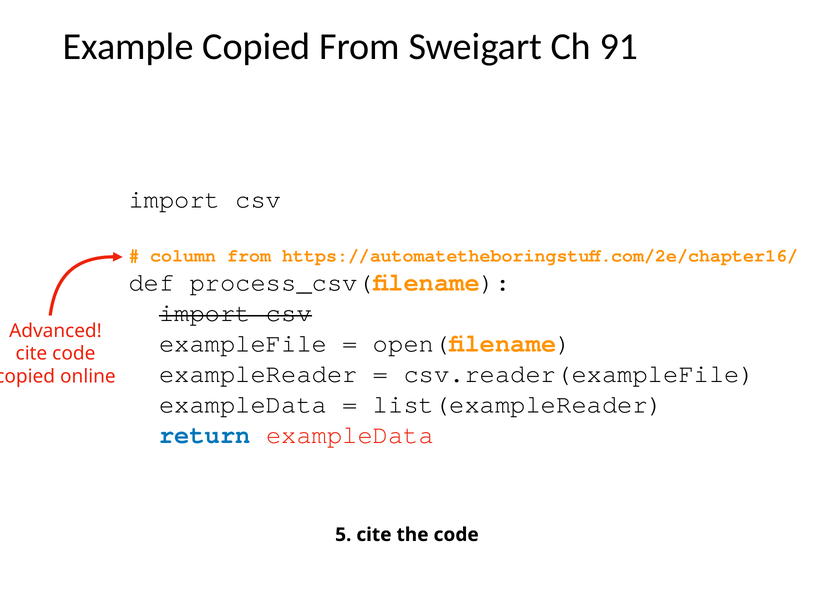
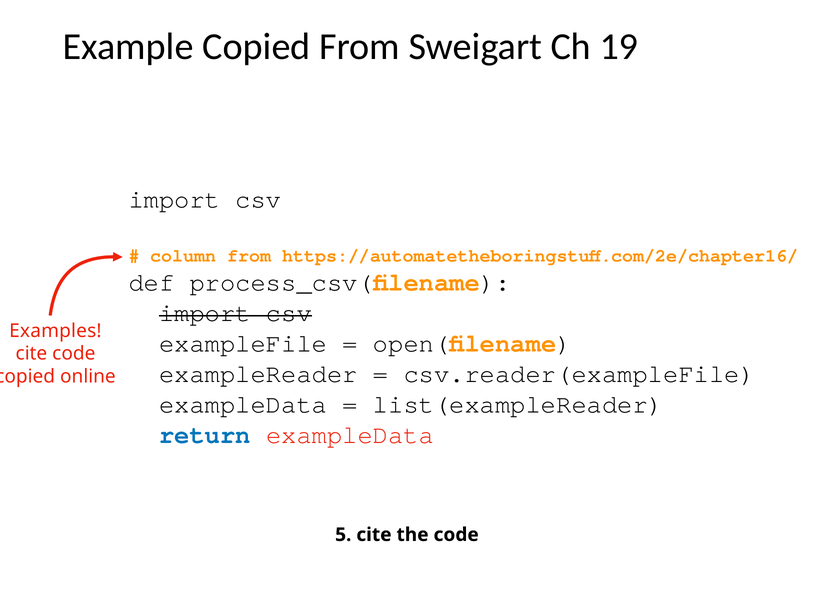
91: 91 -> 19
Advanced: Advanced -> Examples
